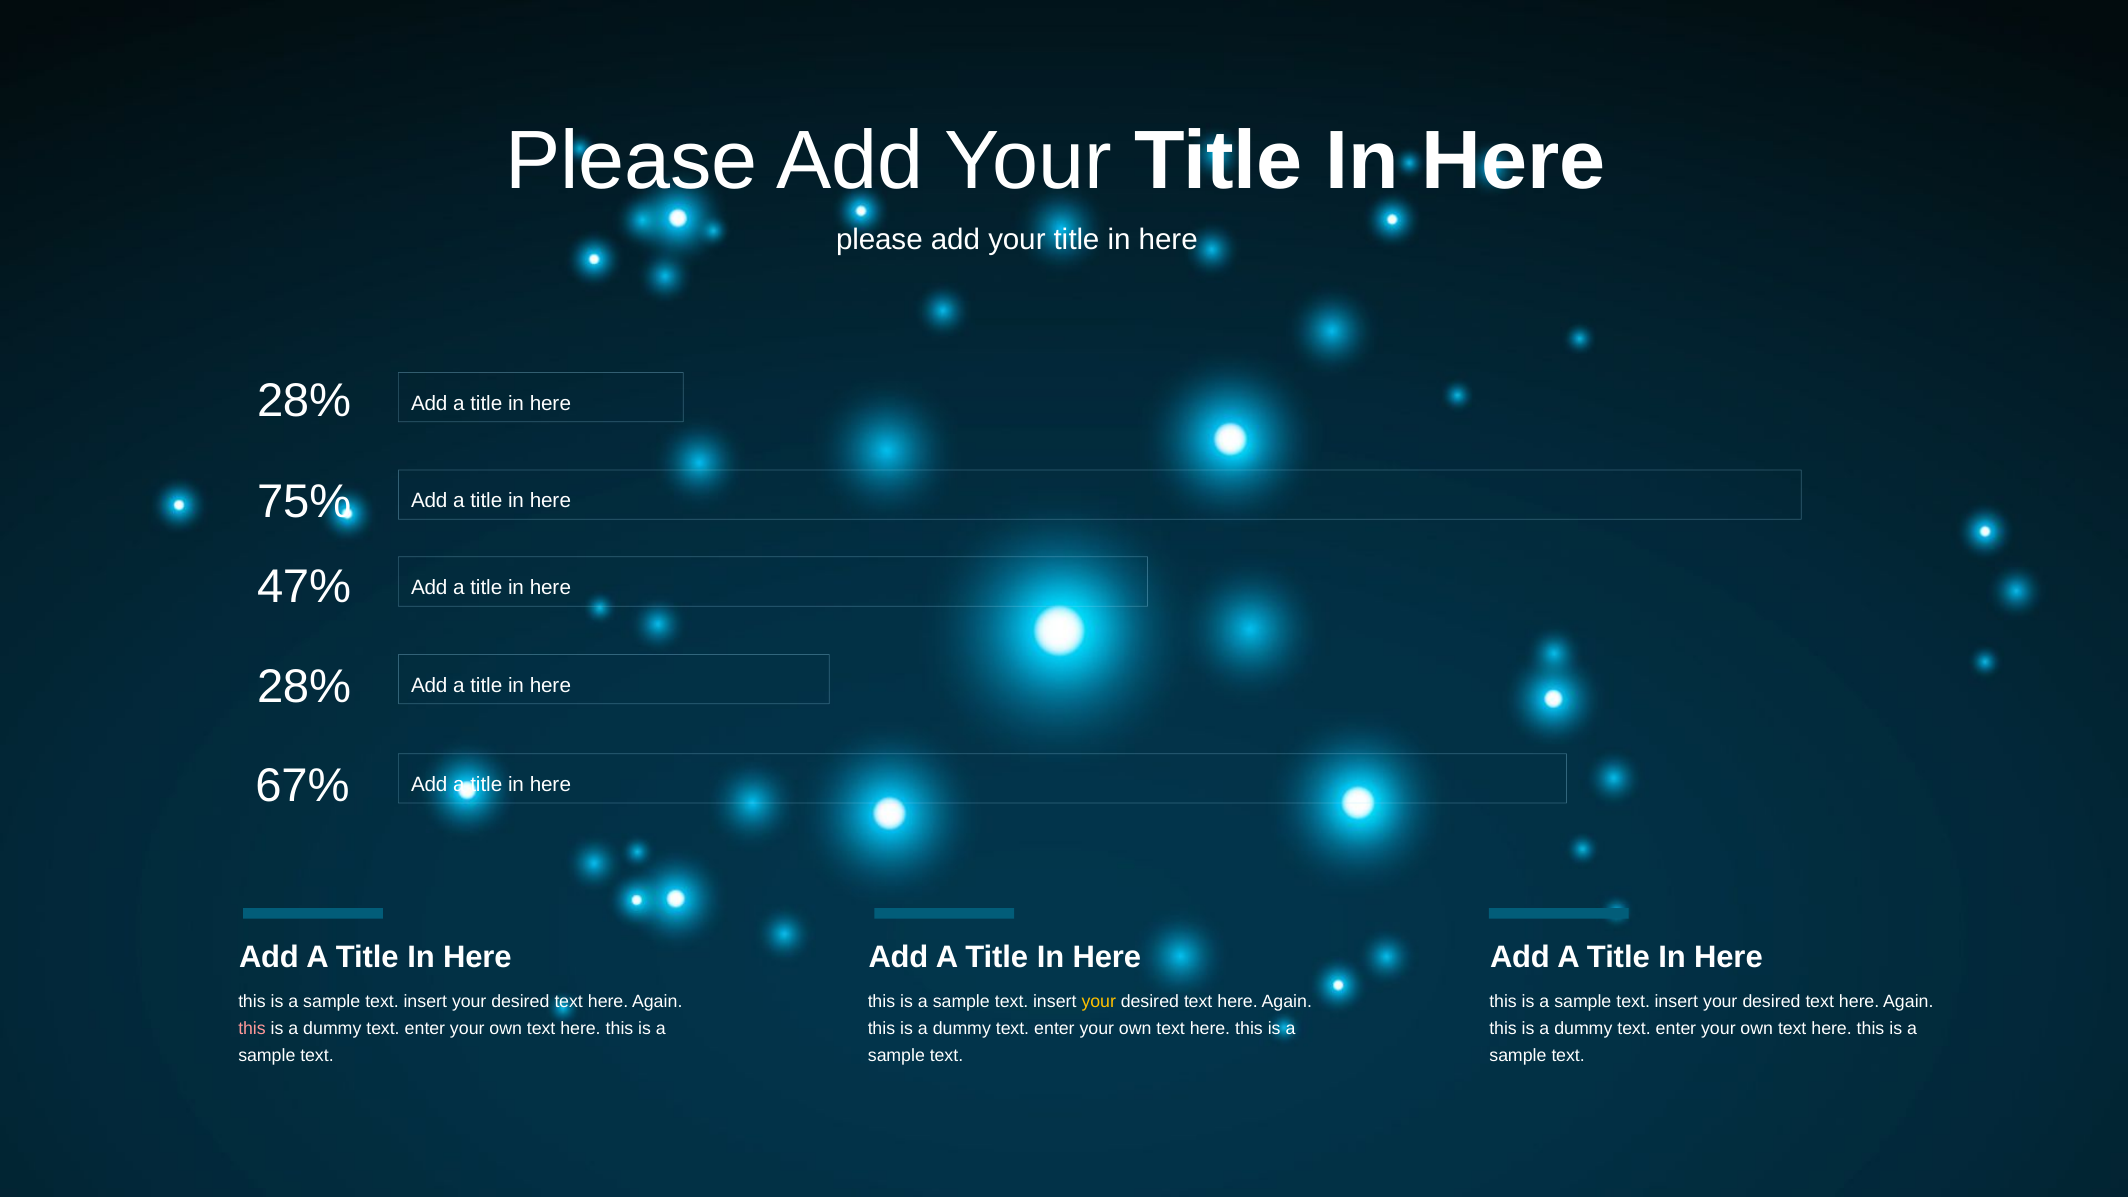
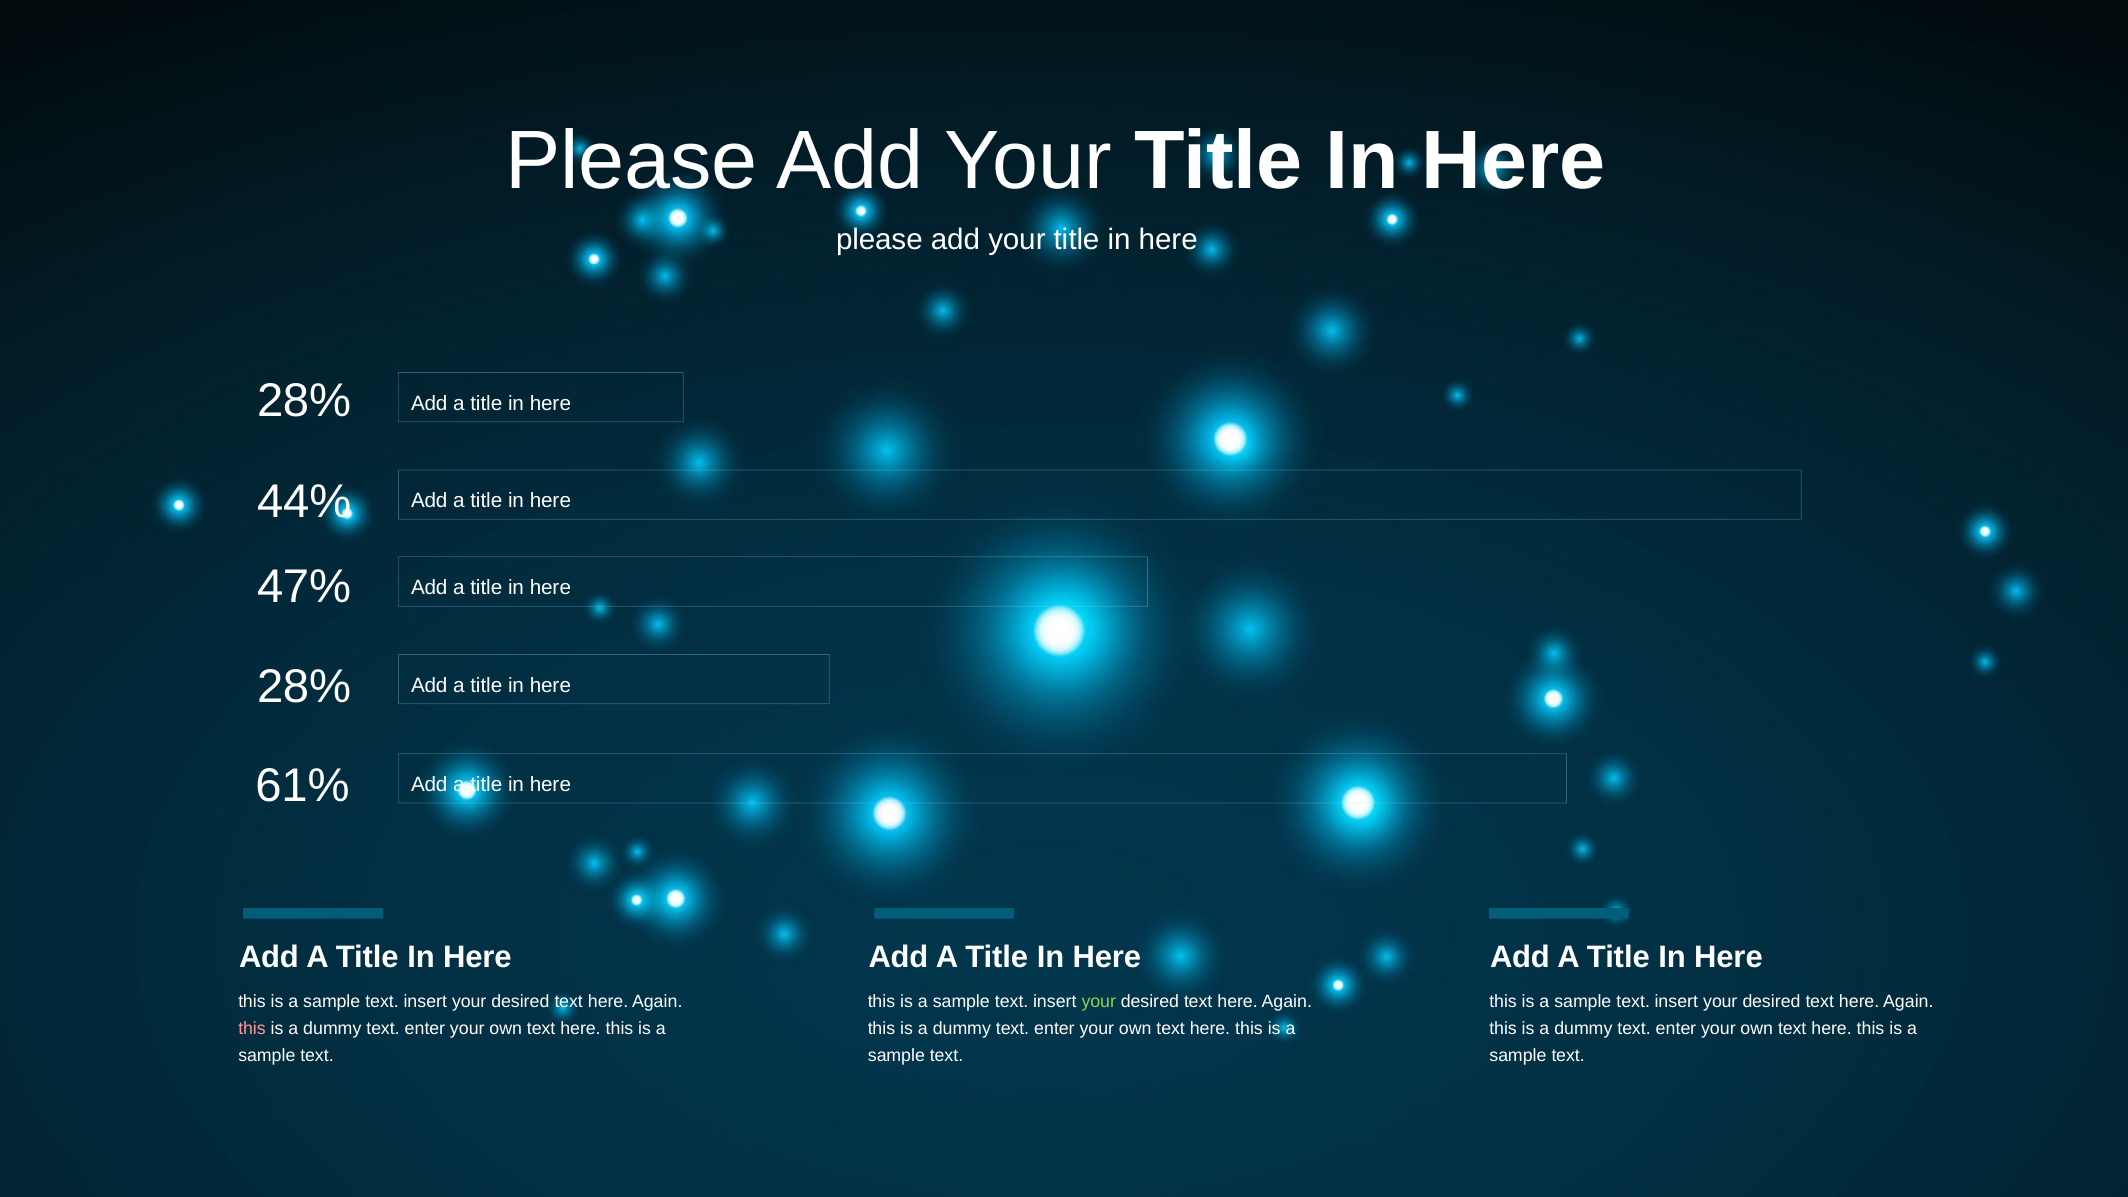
75%: 75% -> 44%
67%: 67% -> 61%
your at (1099, 1002) colour: yellow -> light green
